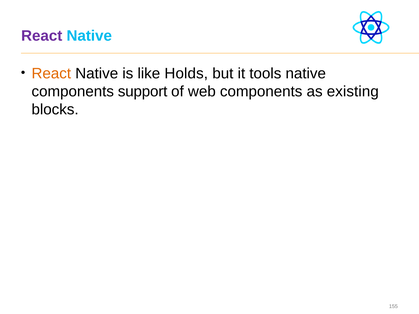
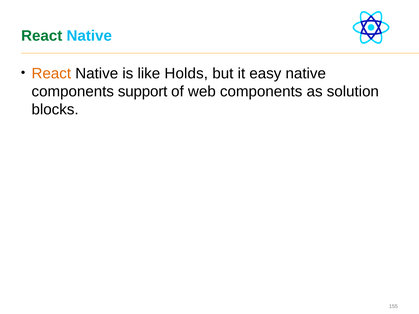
React at (42, 36) colour: purple -> green
tools: tools -> easy
existing: existing -> solution
